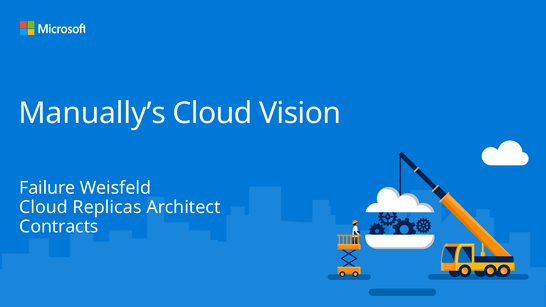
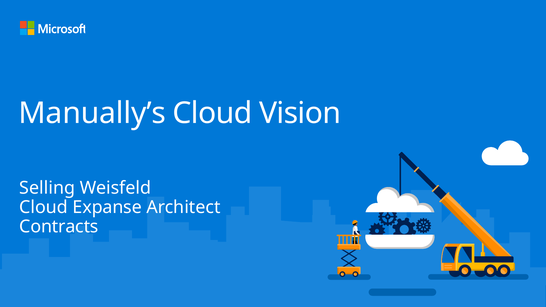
Failure: Failure -> Selling
Replicas: Replicas -> Expanse
